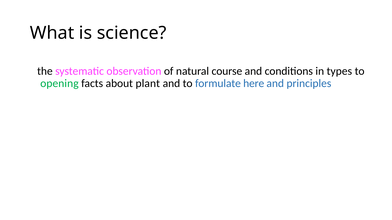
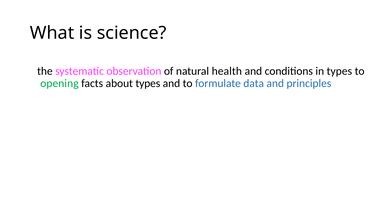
course: course -> health
about plant: plant -> types
here: here -> data
